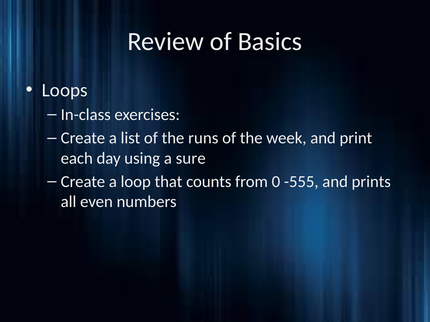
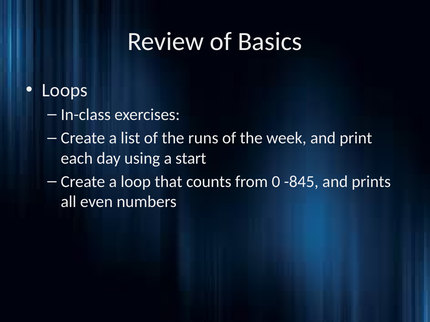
sure: sure -> start
-555: -555 -> -845
